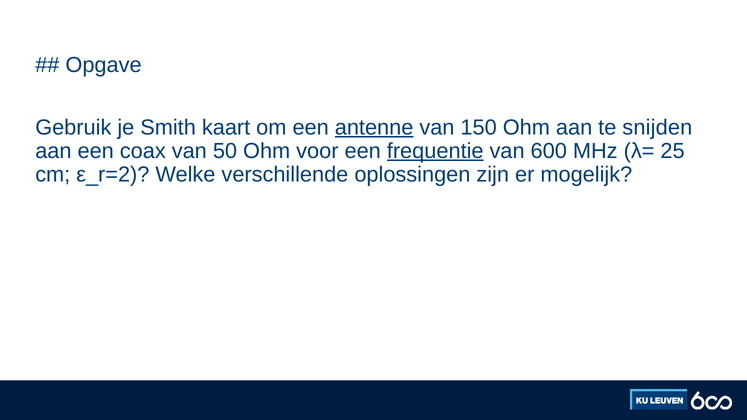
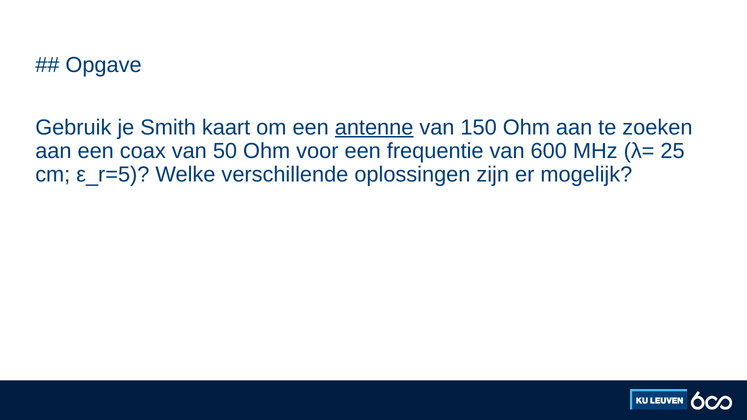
snijden: snijden -> zoeken
frequentie underline: present -> none
ε_r=2: ε_r=2 -> ε_r=5
